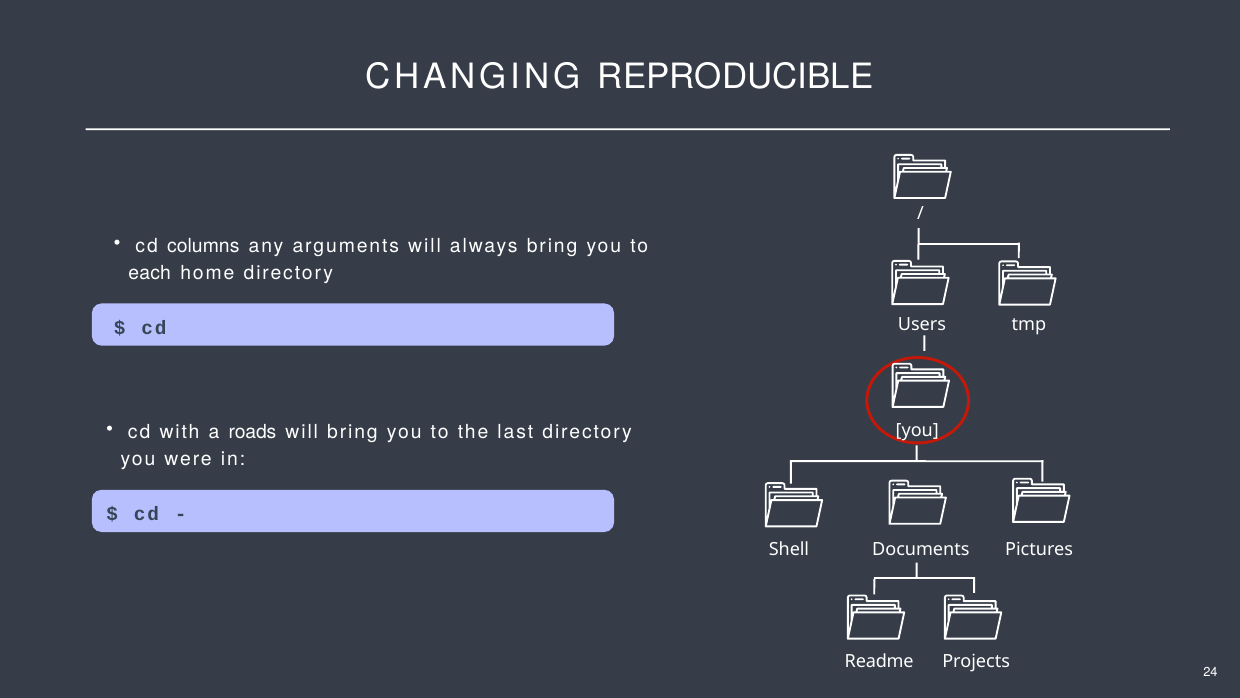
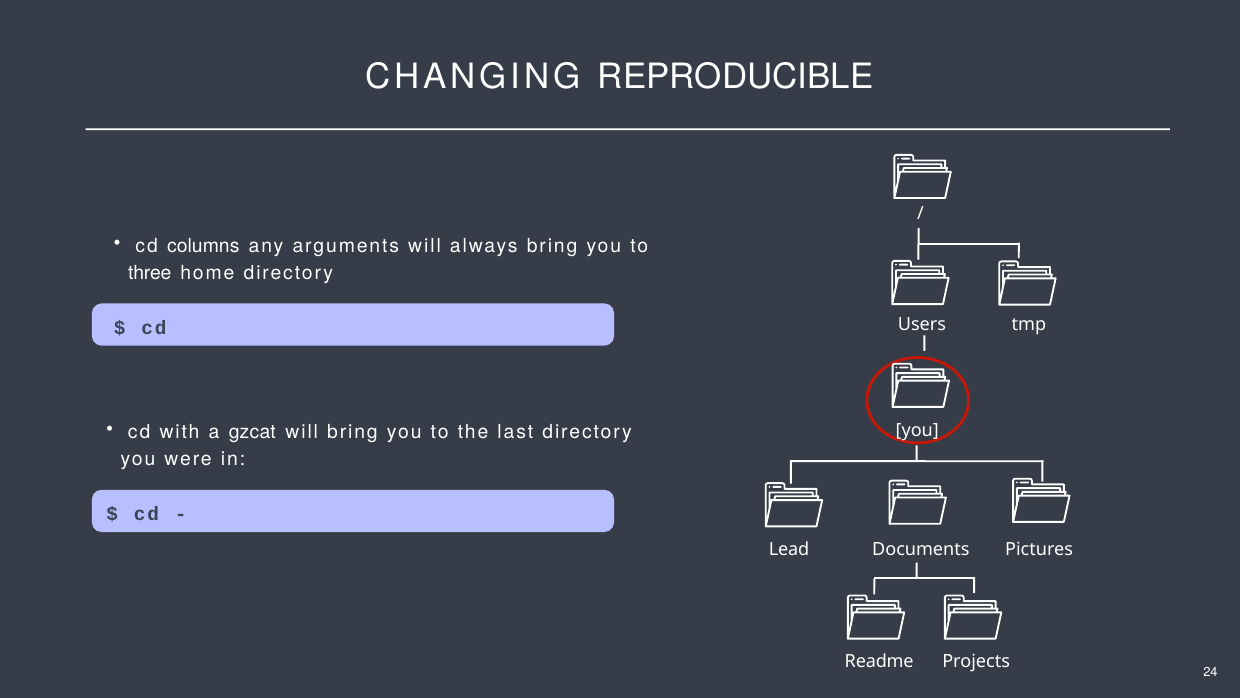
each: each -> three
roads: roads -> gzcat
Shell: Shell -> Lead
